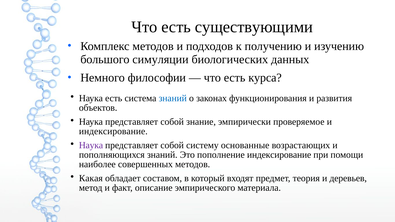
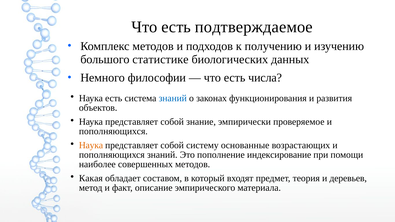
существующими: существующими -> подтверждаемое
симуляции: симуляции -> статистике
курса: курса -> числа
индексирование at (113, 131): индексирование -> пополняющихся
Наука at (91, 146) colour: purple -> orange
